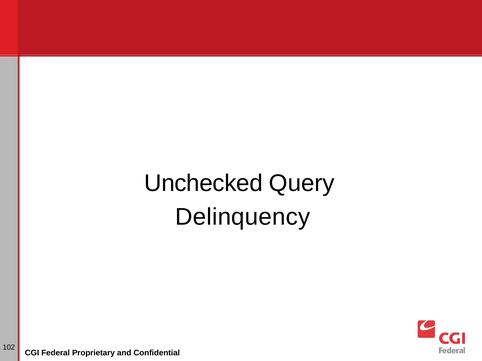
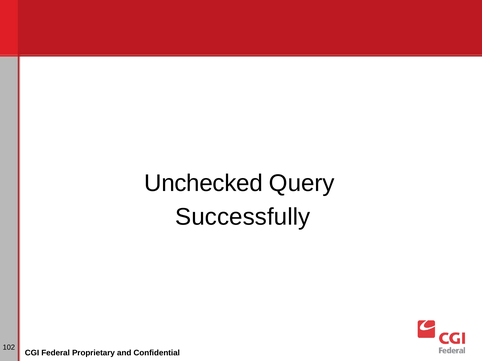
Delinquency: Delinquency -> Successfully
